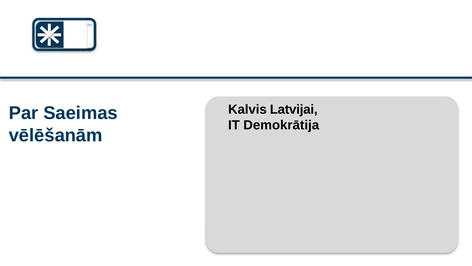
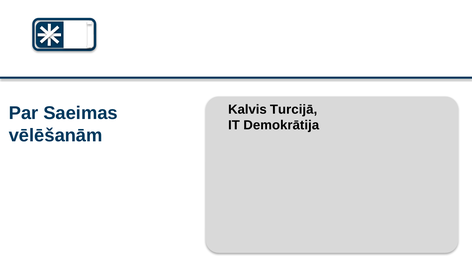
Latvijai: Latvijai -> Turcijā
